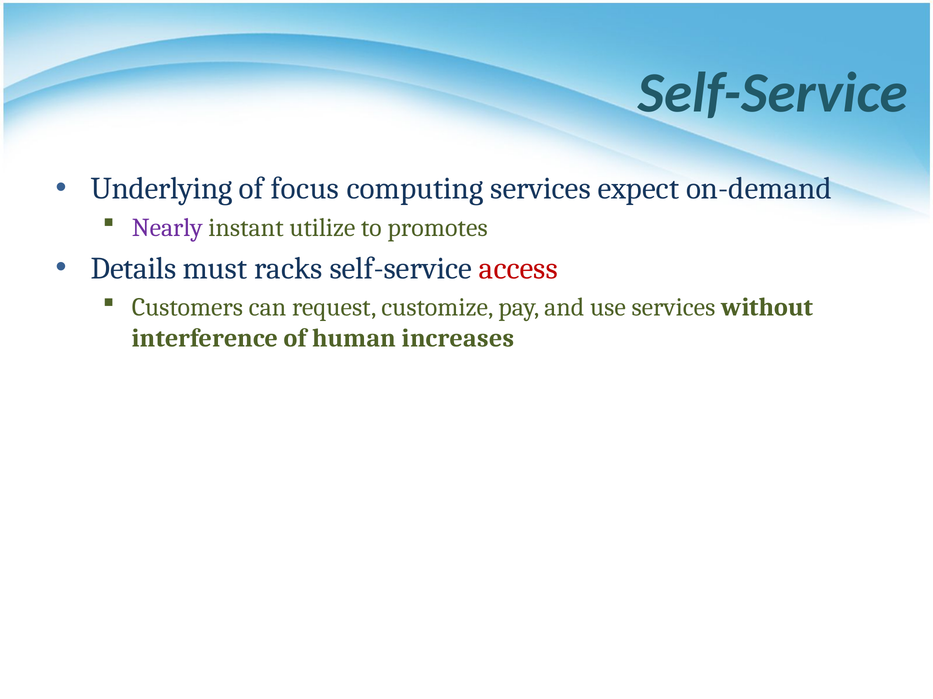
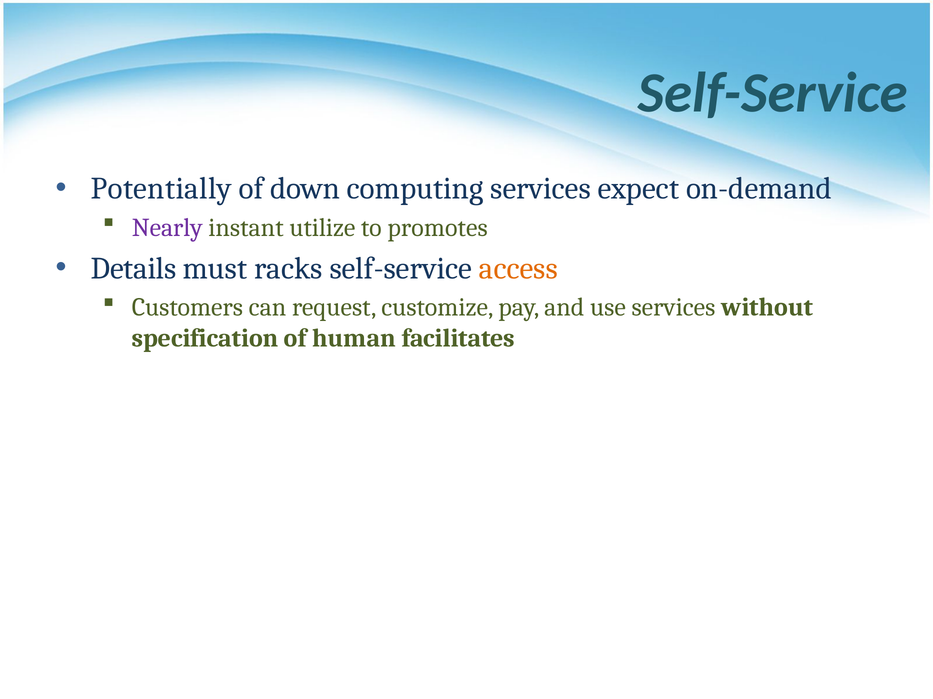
Underlying: Underlying -> Potentially
focus: focus -> down
access colour: red -> orange
interference: interference -> specification
increases: increases -> facilitates
